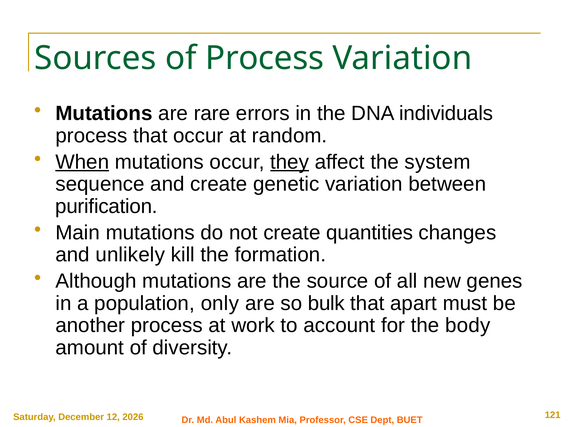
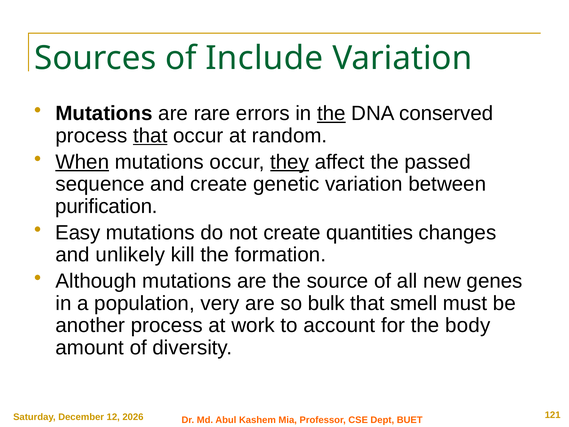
of Process: Process -> Include
the at (331, 113) underline: none -> present
individuals: individuals -> conserved
that at (150, 136) underline: none -> present
system: system -> passed
Main: Main -> Easy
only: only -> very
apart: apart -> smell
